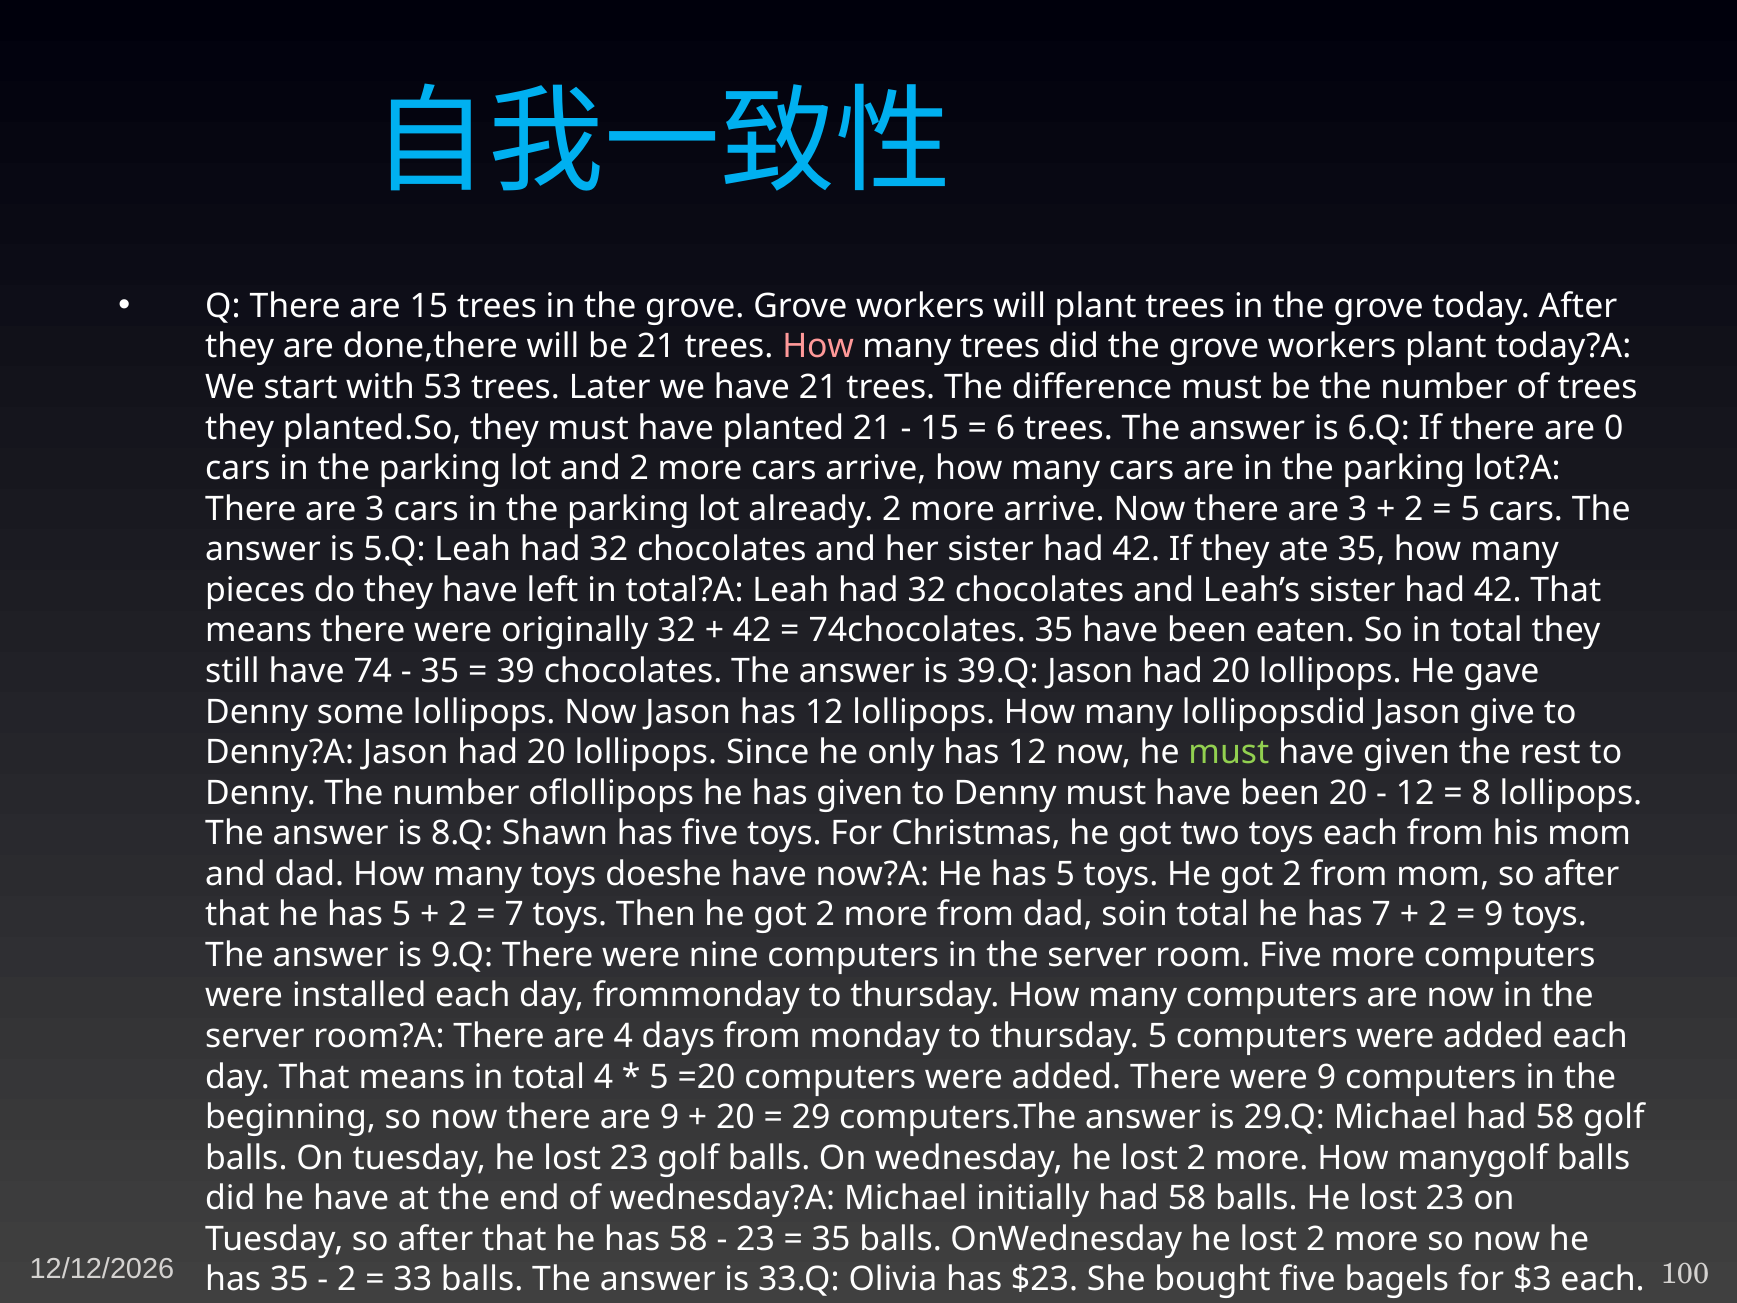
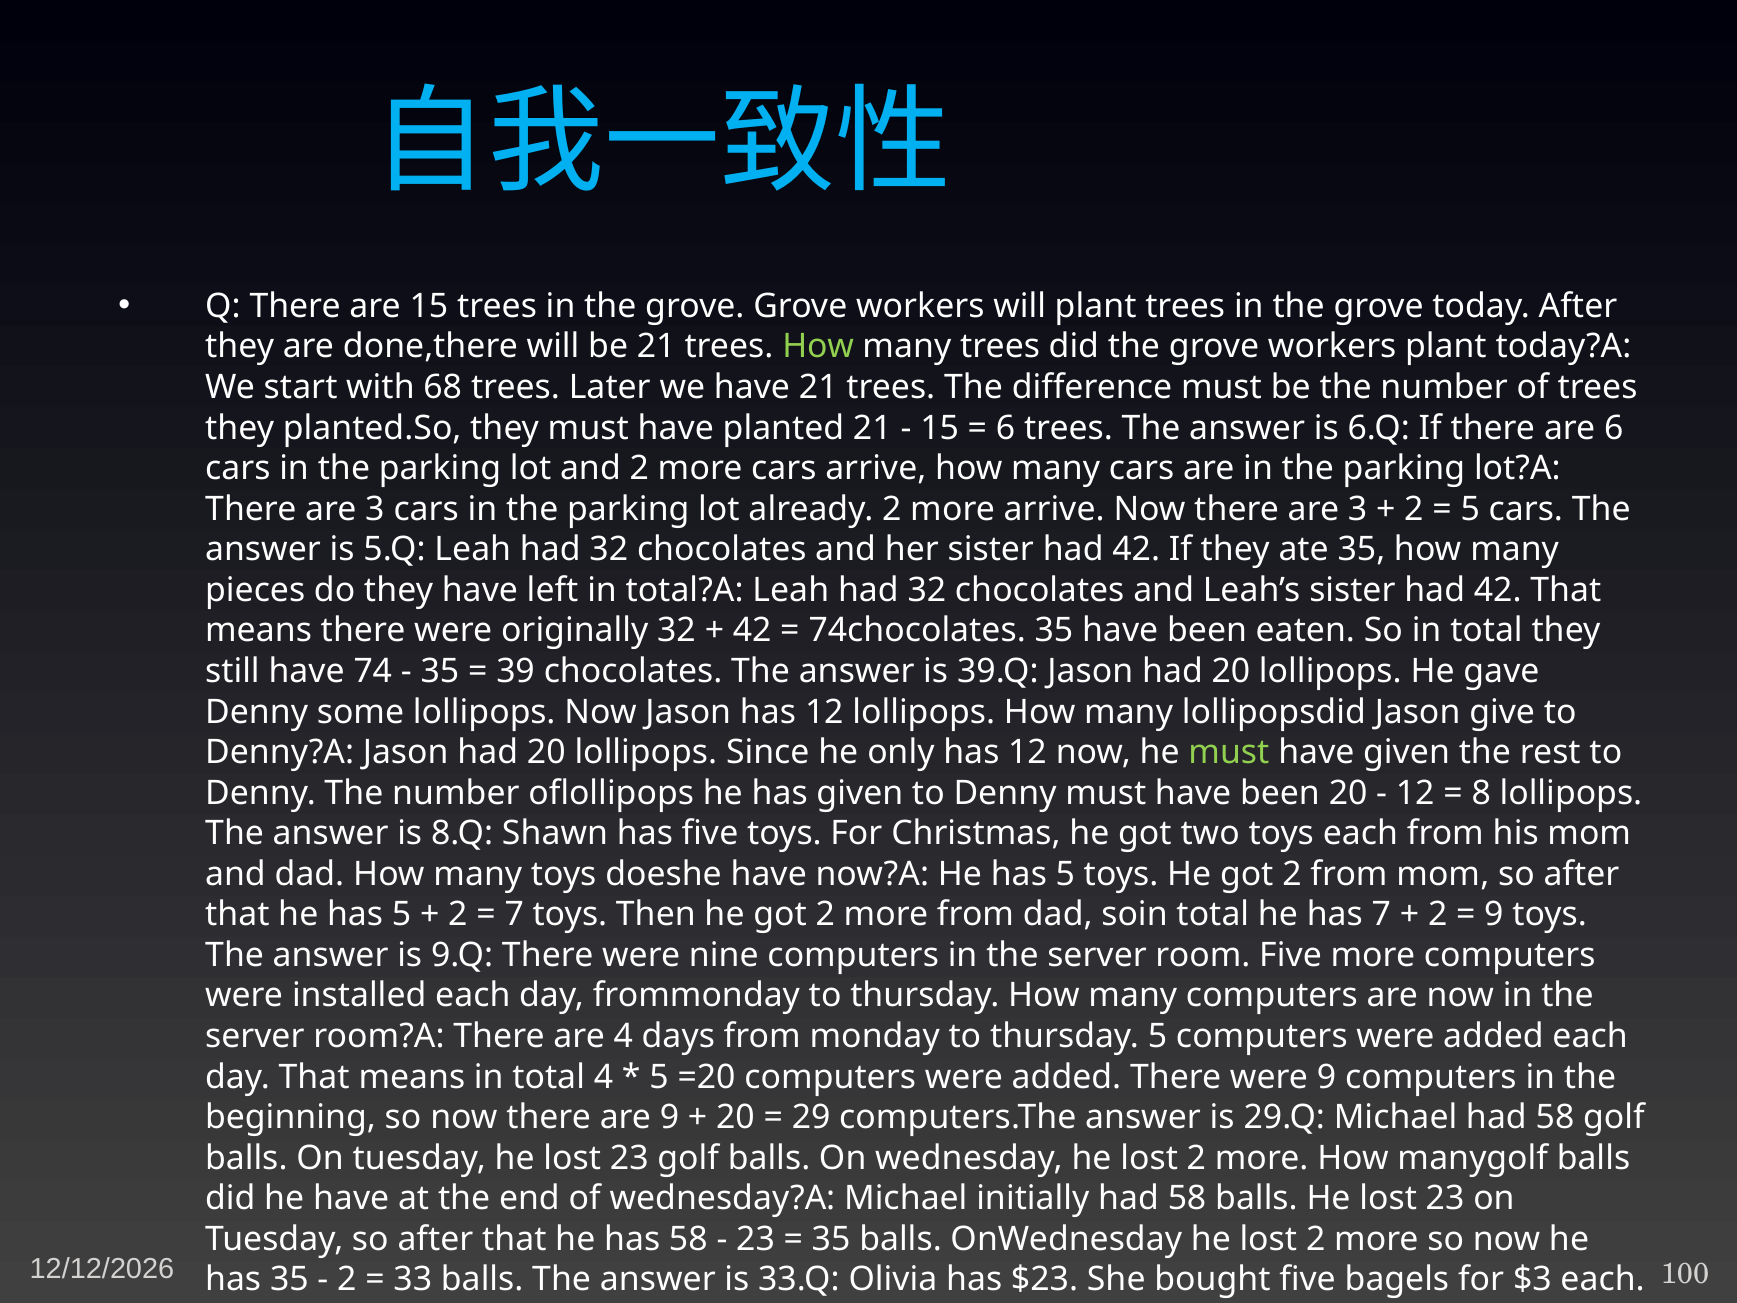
How at (818, 347) colour: pink -> light green
53: 53 -> 68
are 0: 0 -> 6
